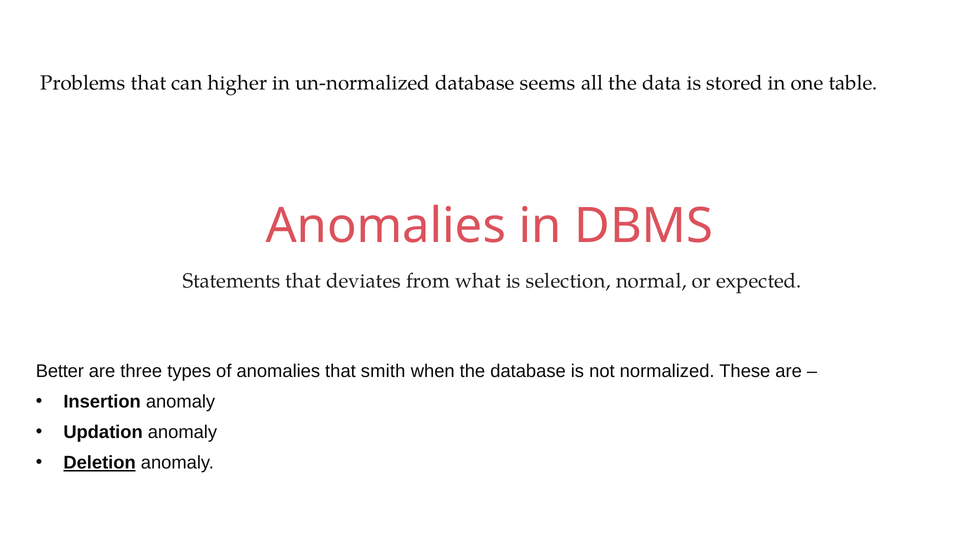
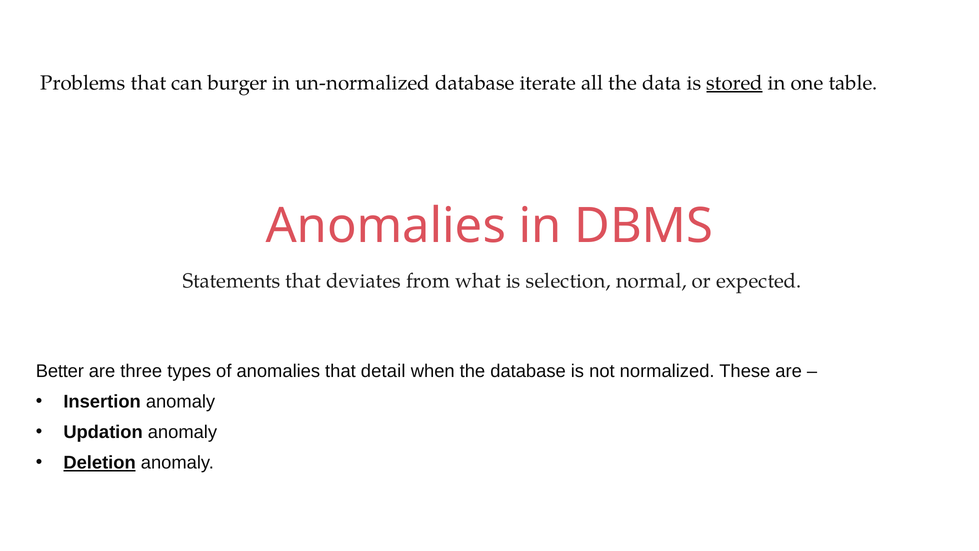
higher: higher -> burger
seems: seems -> iterate
stored underline: none -> present
smith: smith -> detail
